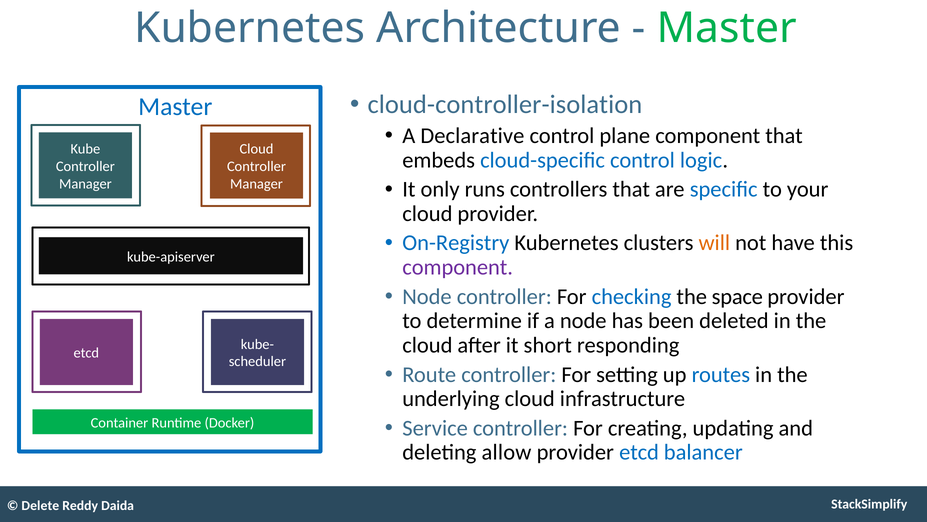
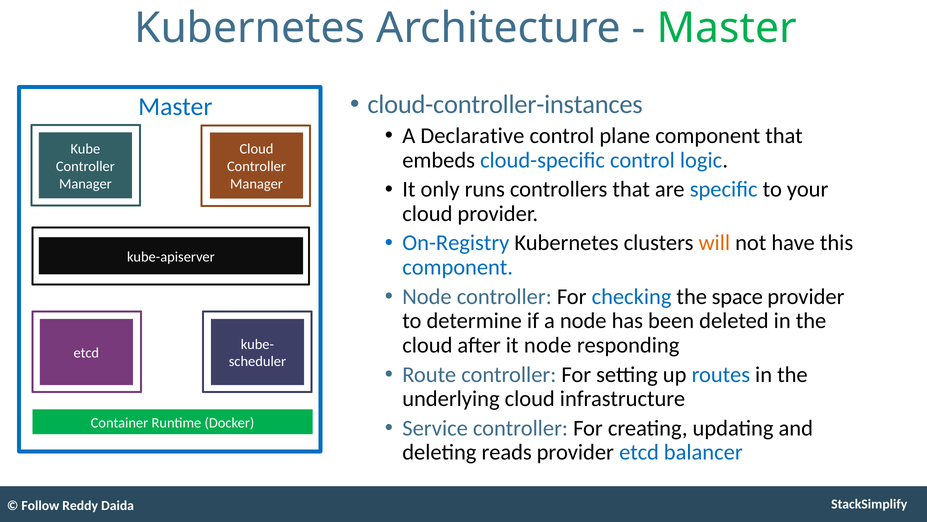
cloud-controller-isolation: cloud-controller-isolation -> cloud-controller-instances
component at (458, 267) colour: purple -> blue
it short: short -> node
allow: allow -> reads
Delete: Delete -> Follow
